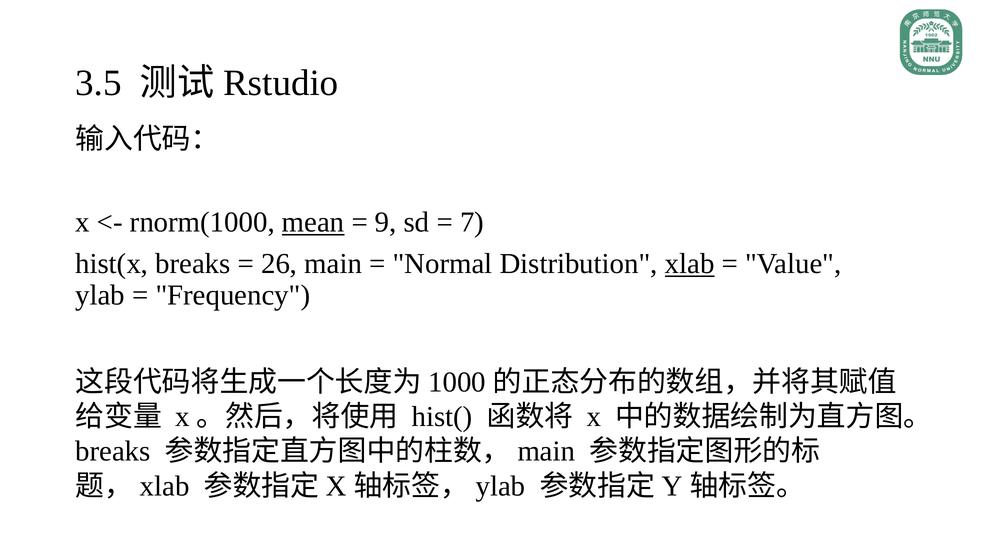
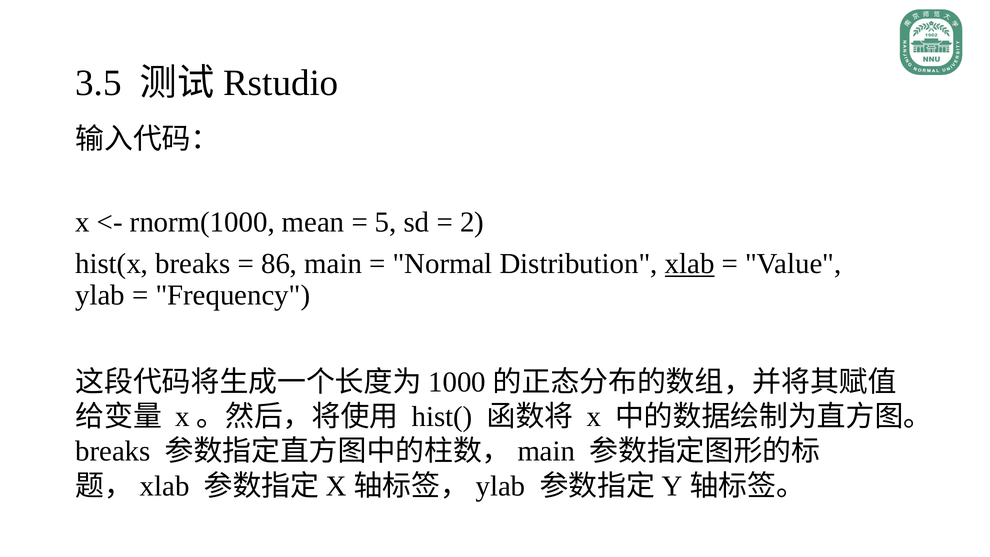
mean underline: present -> none
9: 9 -> 5
7: 7 -> 2
26: 26 -> 86
